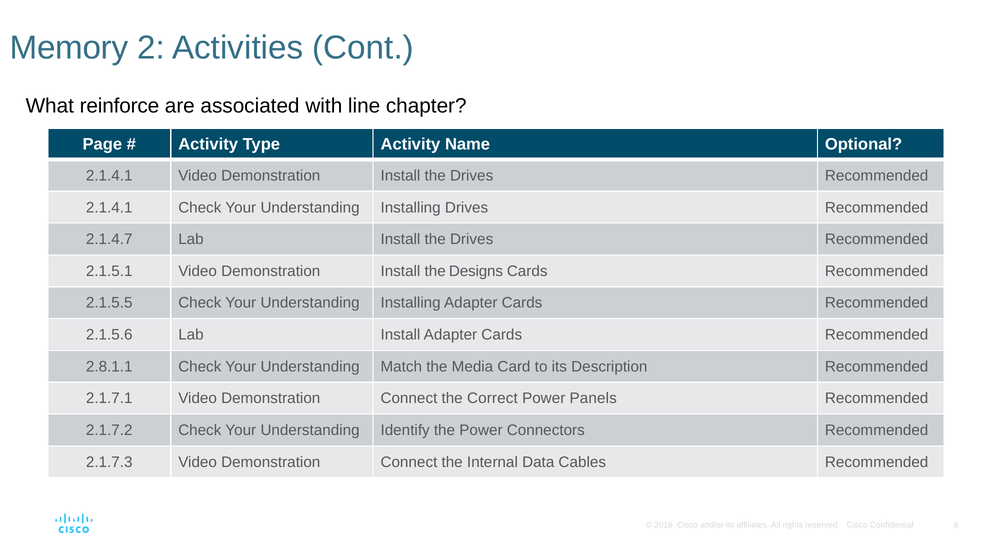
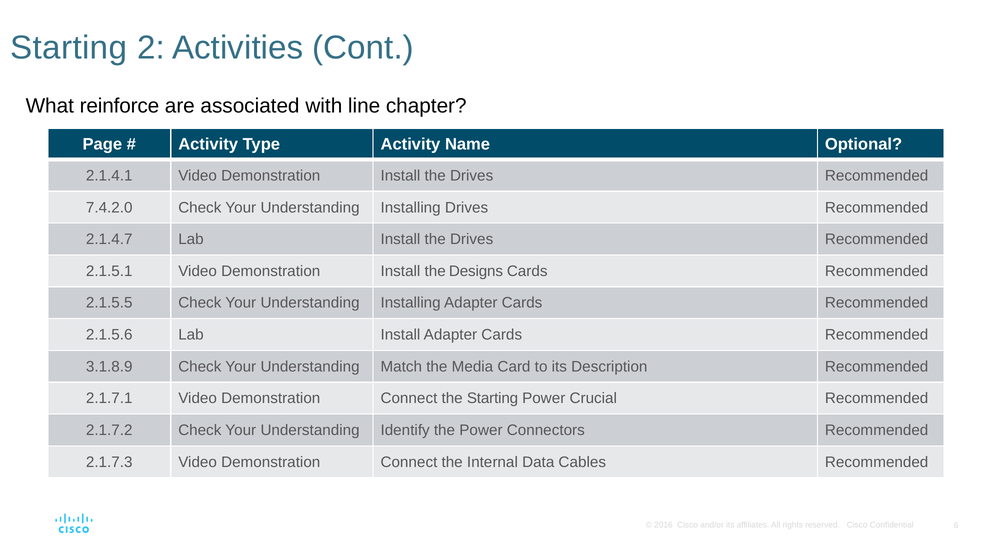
Memory at (69, 48): Memory -> Starting
2.1.4.1 at (109, 208): 2.1.4.1 -> 7.4.2.0
2.8.1.1: 2.8.1.1 -> 3.1.8.9
the Correct: Correct -> Starting
Panels: Panels -> Crucial
